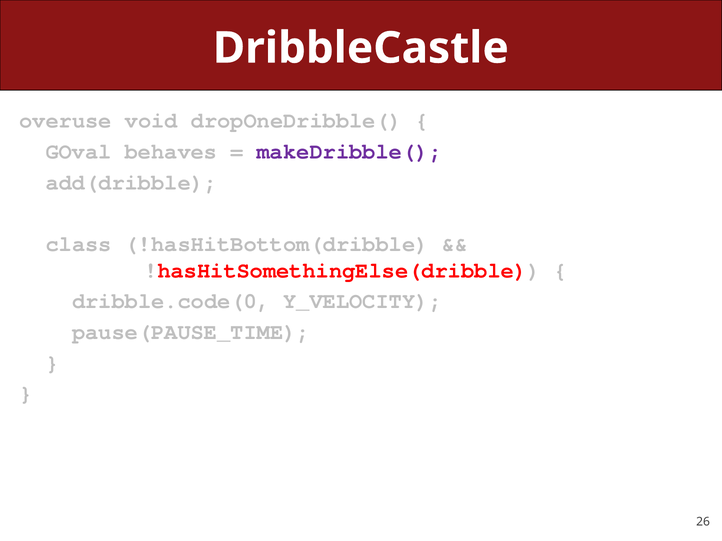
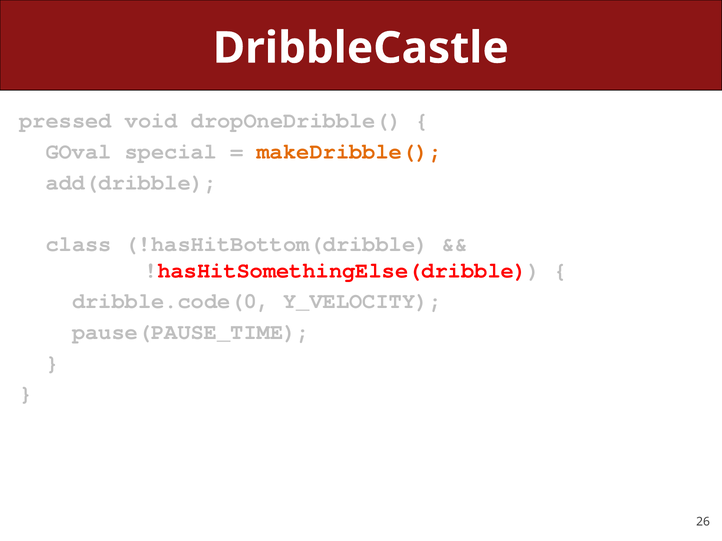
overuse: overuse -> pressed
behaves: behaves -> special
makeDribble( colour: purple -> orange
